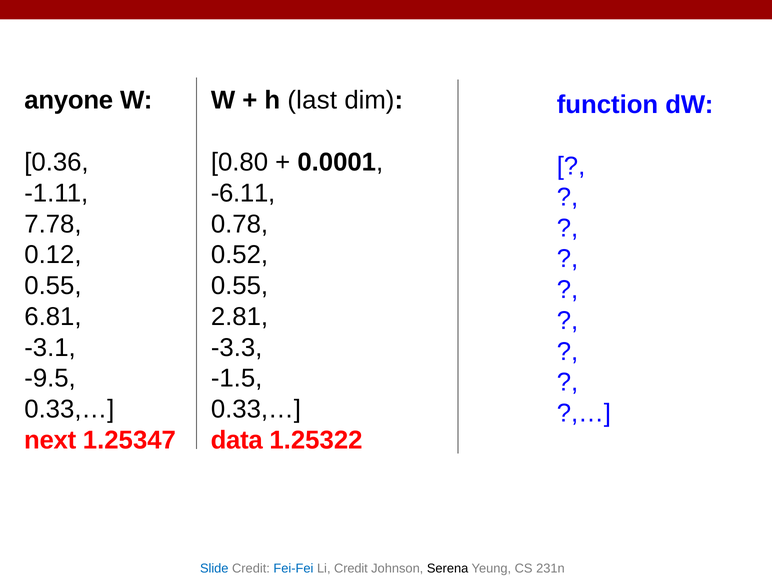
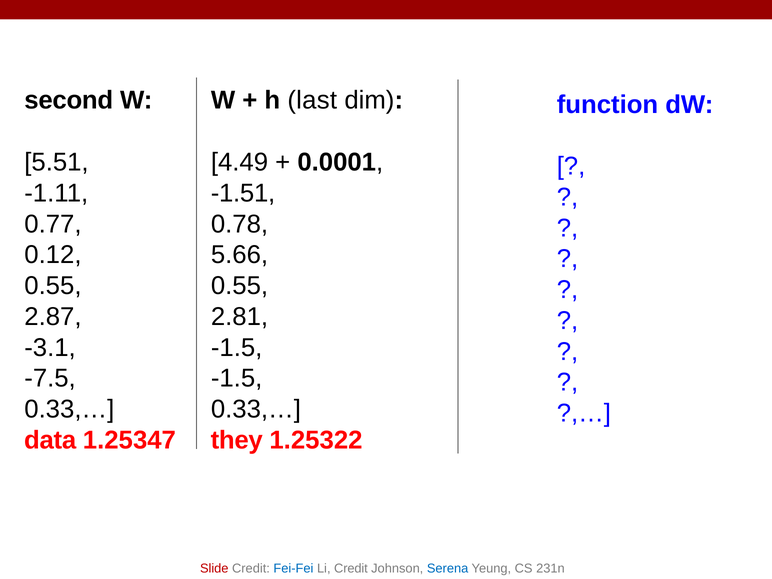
anyone: anyone -> second
0.36: 0.36 -> 5.51
0.80: 0.80 -> 4.49
-6.11: -6.11 -> -1.51
7.78: 7.78 -> 0.77
0.52: 0.52 -> 5.66
6.81: 6.81 -> 2.87
-3.3 at (237, 348): -3.3 -> -1.5
-9.5: -9.5 -> -7.5
next: next -> data
data: data -> they
Slide colour: blue -> red
Serena colour: black -> blue
